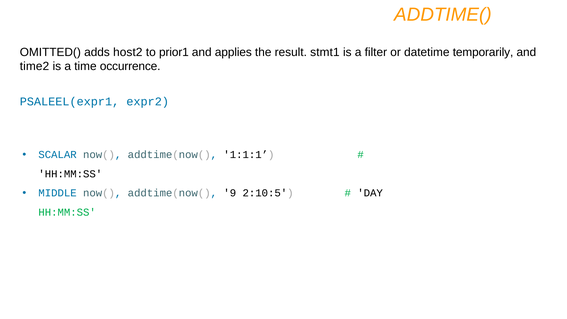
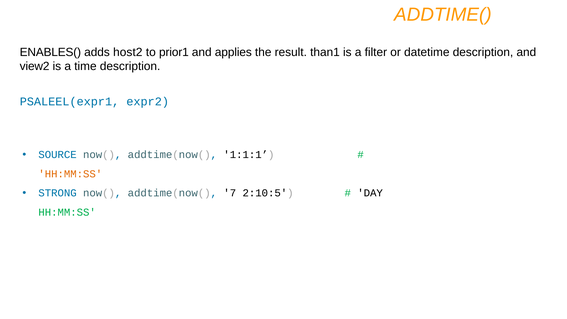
OMITTED(: OMITTED( -> ENABLES(
stmt1: stmt1 -> than1
datetime temporarily: temporarily -> description
time2: time2 -> view2
time occurrence: occurrence -> description
SCALAR: SCALAR -> SOURCE
HH:MM:SS at (70, 174) colour: black -> orange
MIDDLE: MIDDLE -> STRONG
9: 9 -> 7
